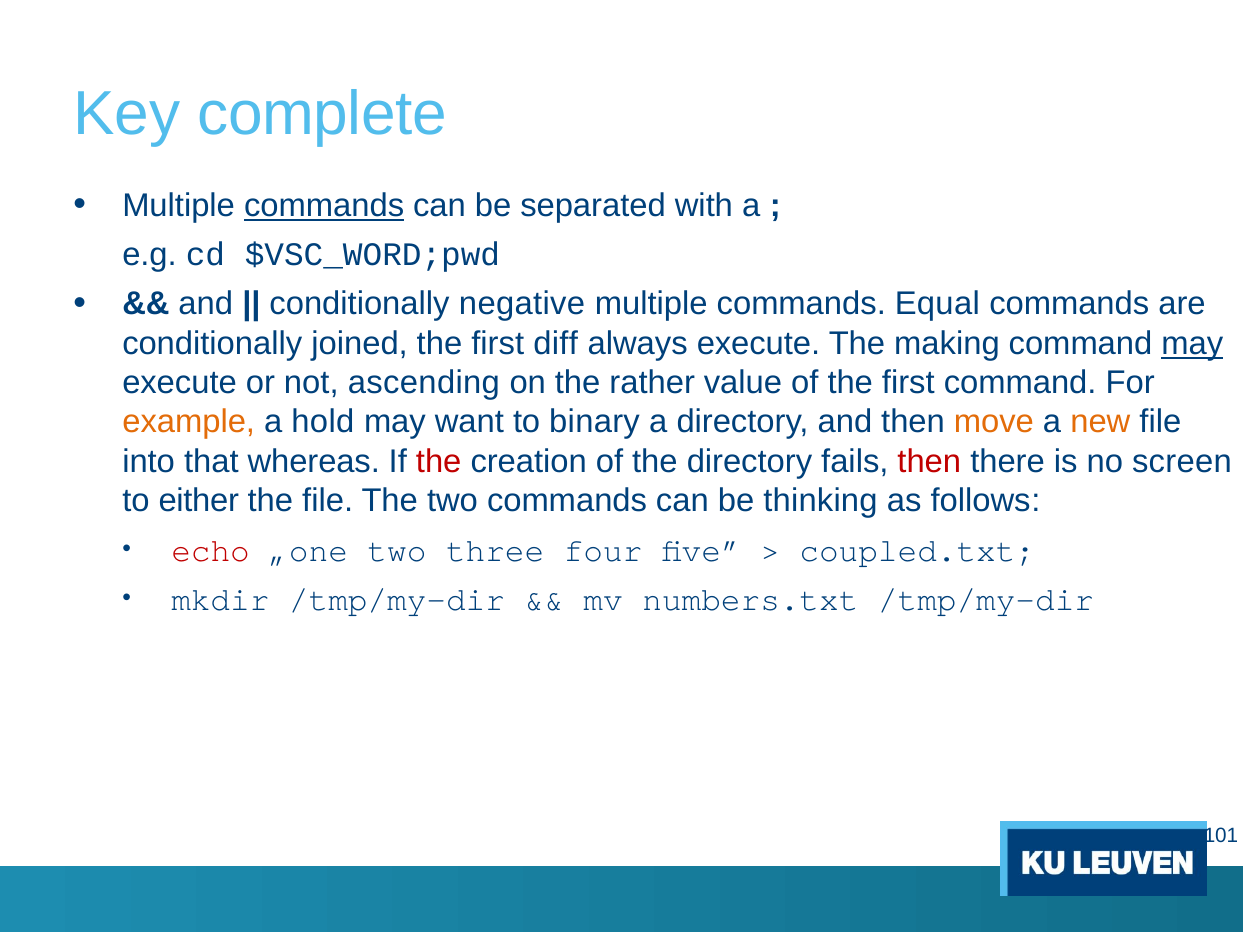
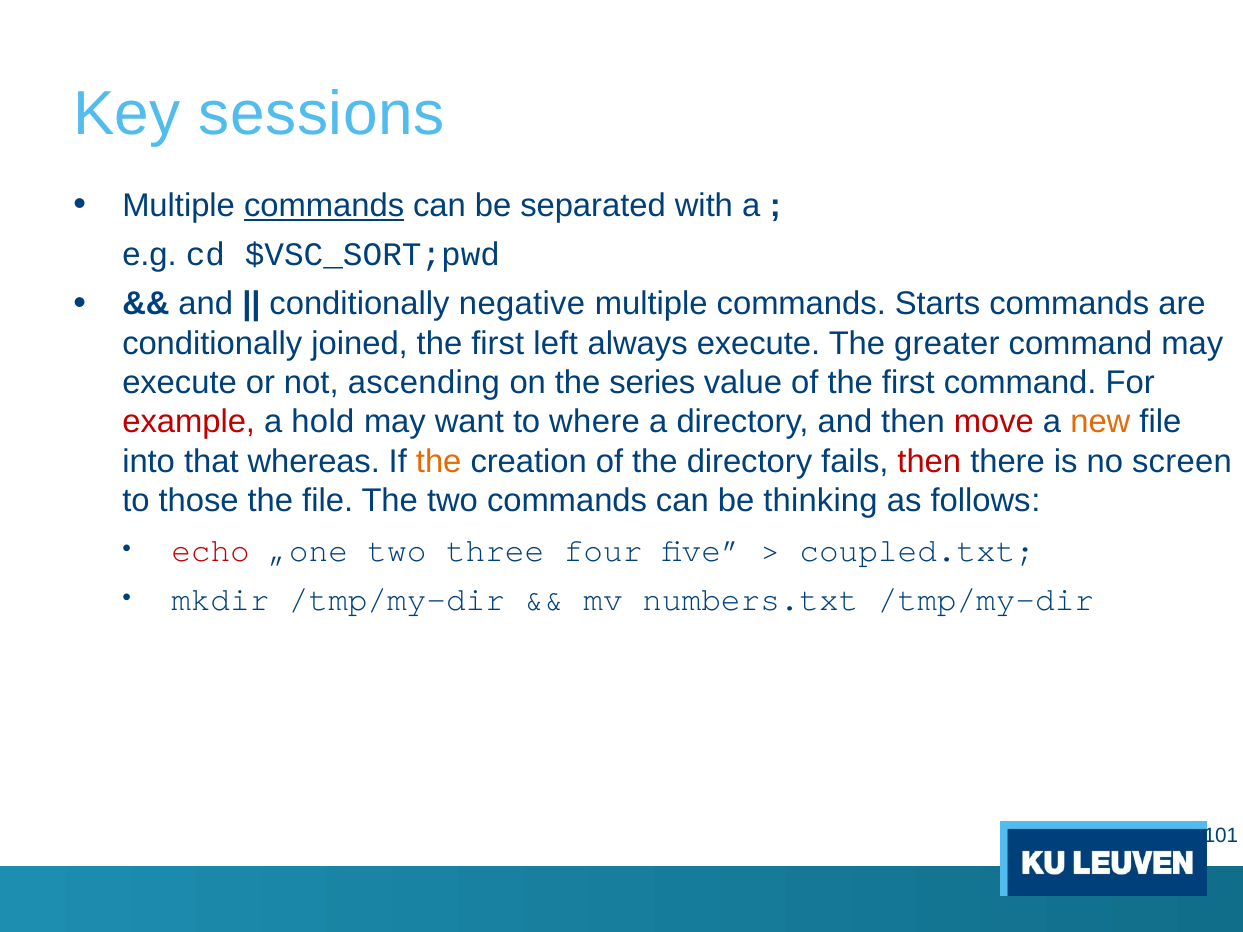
complete: complete -> sessions
$VSC_WORD;pwd: $VSC_WORD;pwd -> $VSC_SORT;pwd
Equal: Equal -> Starts
diff: diff -> left
making: making -> greater
may at (1192, 344) underline: present -> none
rather: rather -> series
example colour: orange -> red
binary: binary -> where
move colour: orange -> red
the at (439, 462) colour: red -> orange
either: either -> those
